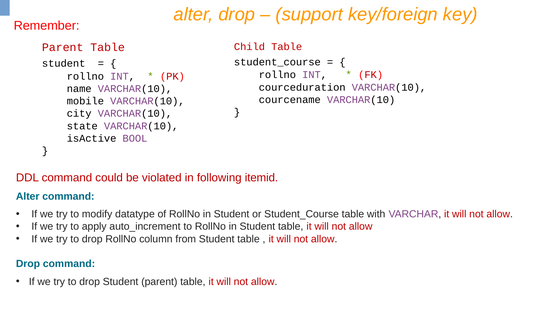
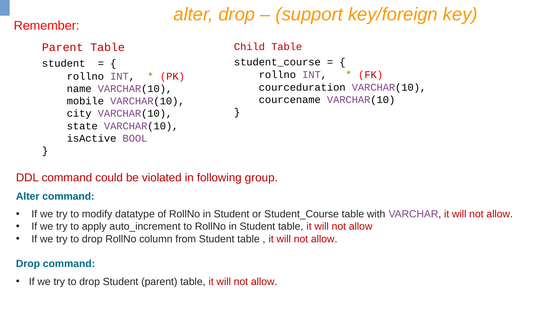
itemid: itemid -> group
